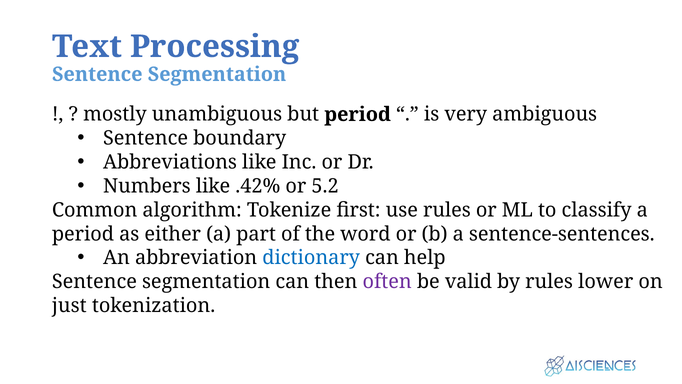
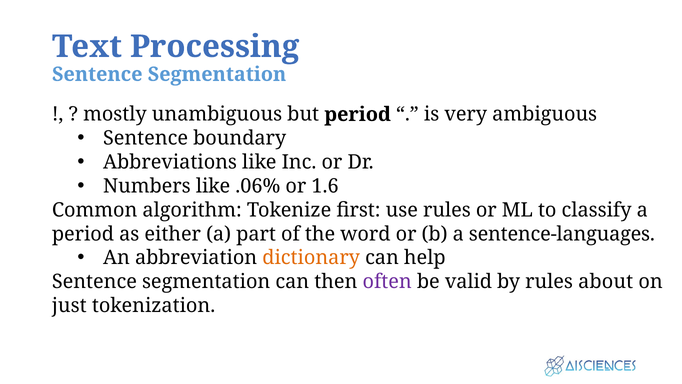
.42%: .42% -> .06%
5.2: 5.2 -> 1.6
sentence-sentences: sentence-sentences -> sentence-languages
dictionary colour: blue -> orange
lower: lower -> about
